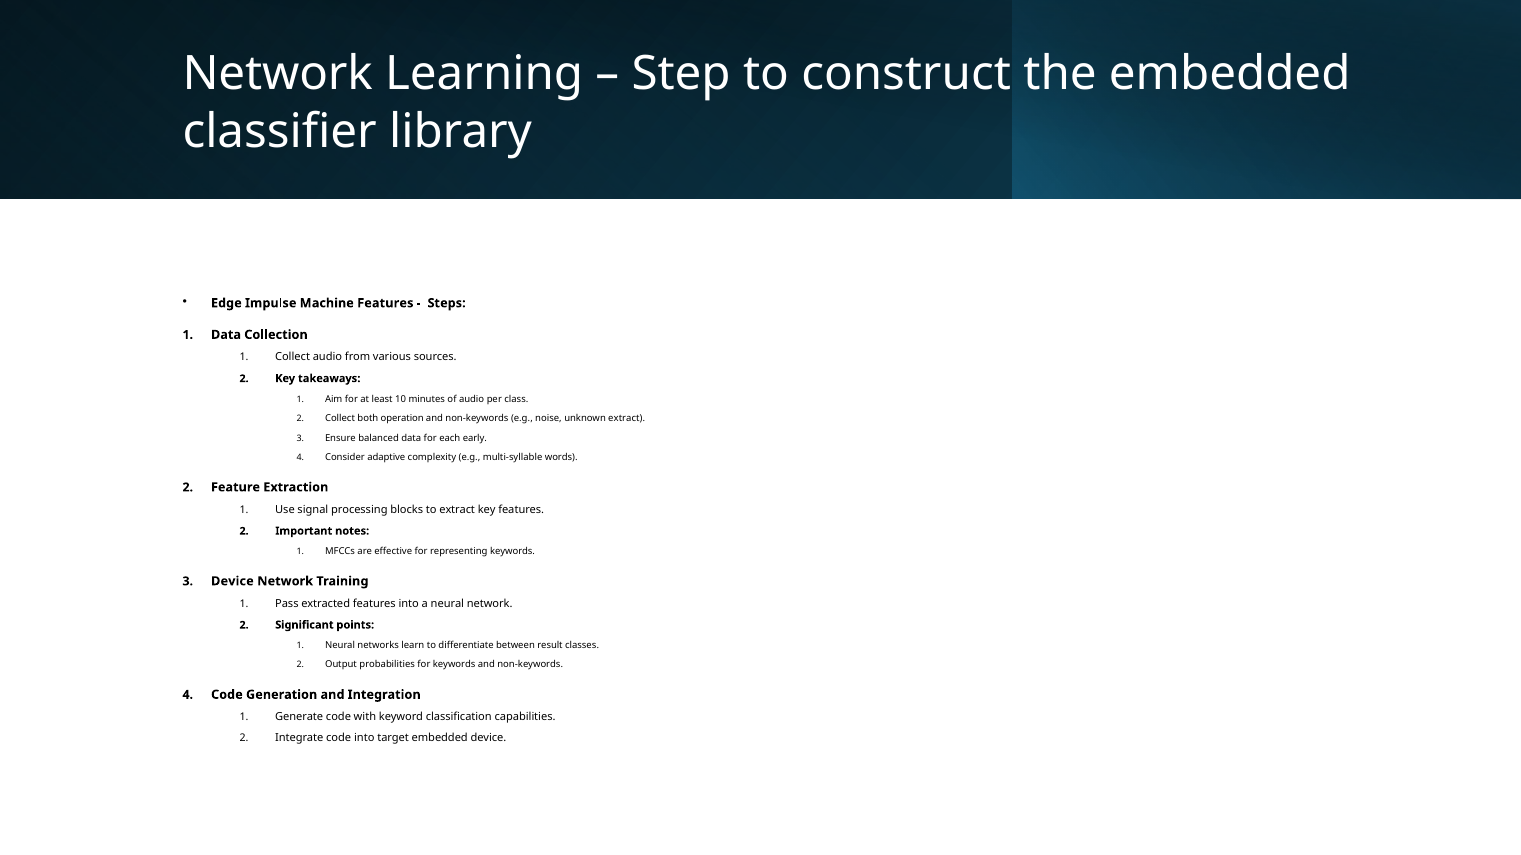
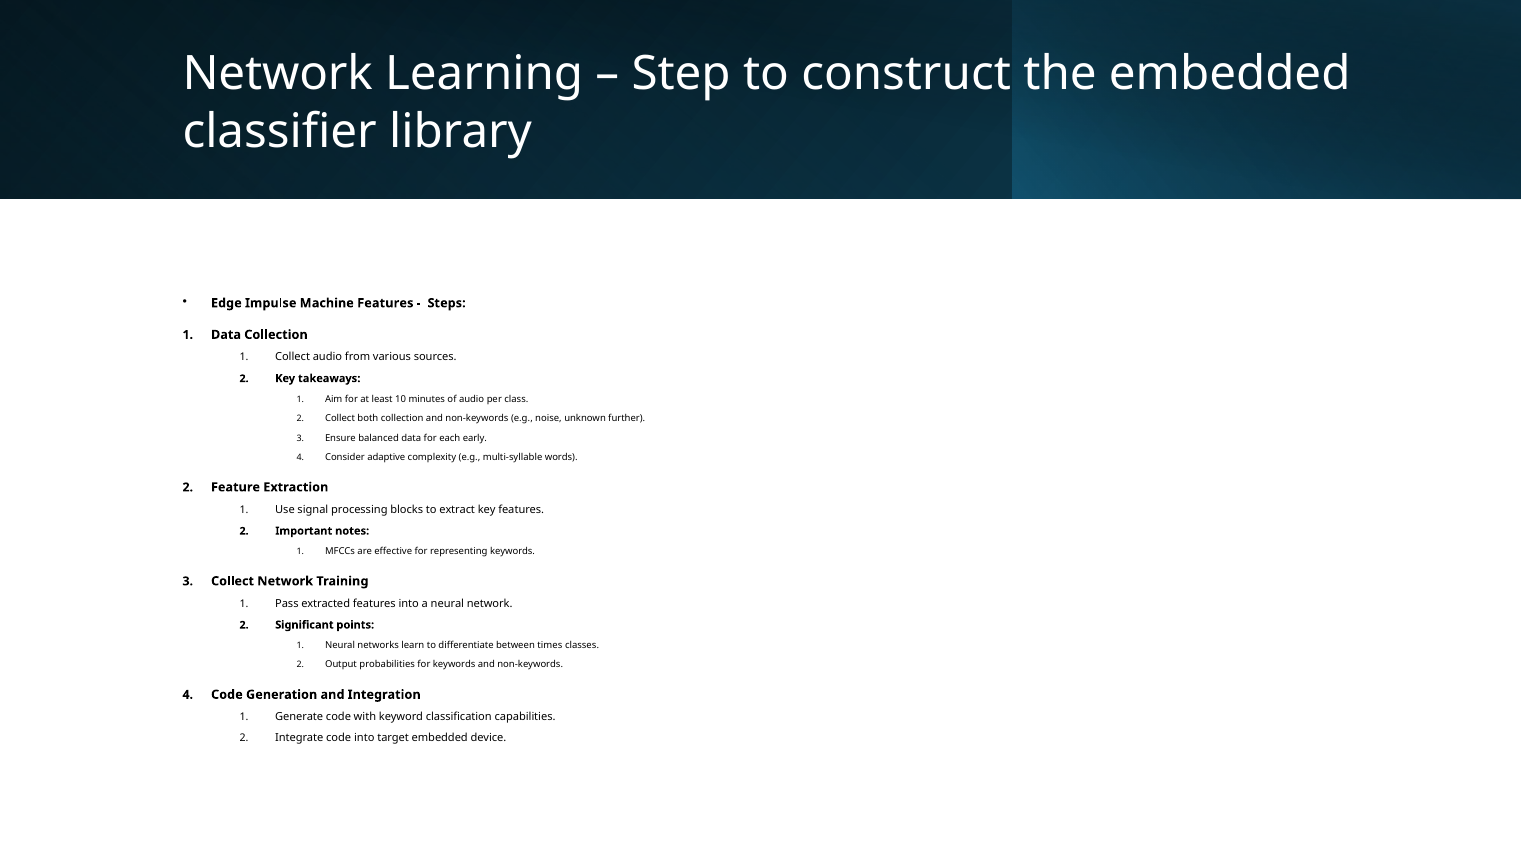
both operation: operation -> collection
unknown extract: extract -> further
Device at (232, 582): Device -> Collect
result: result -> times
